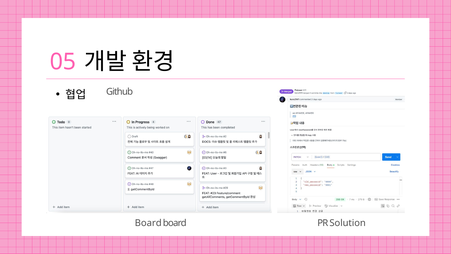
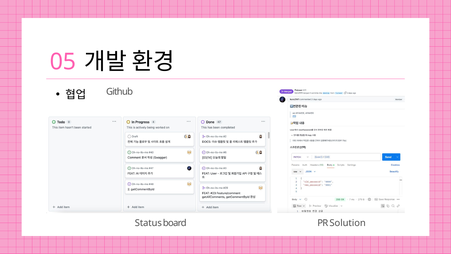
Board at (148, 223): Board -> Status
